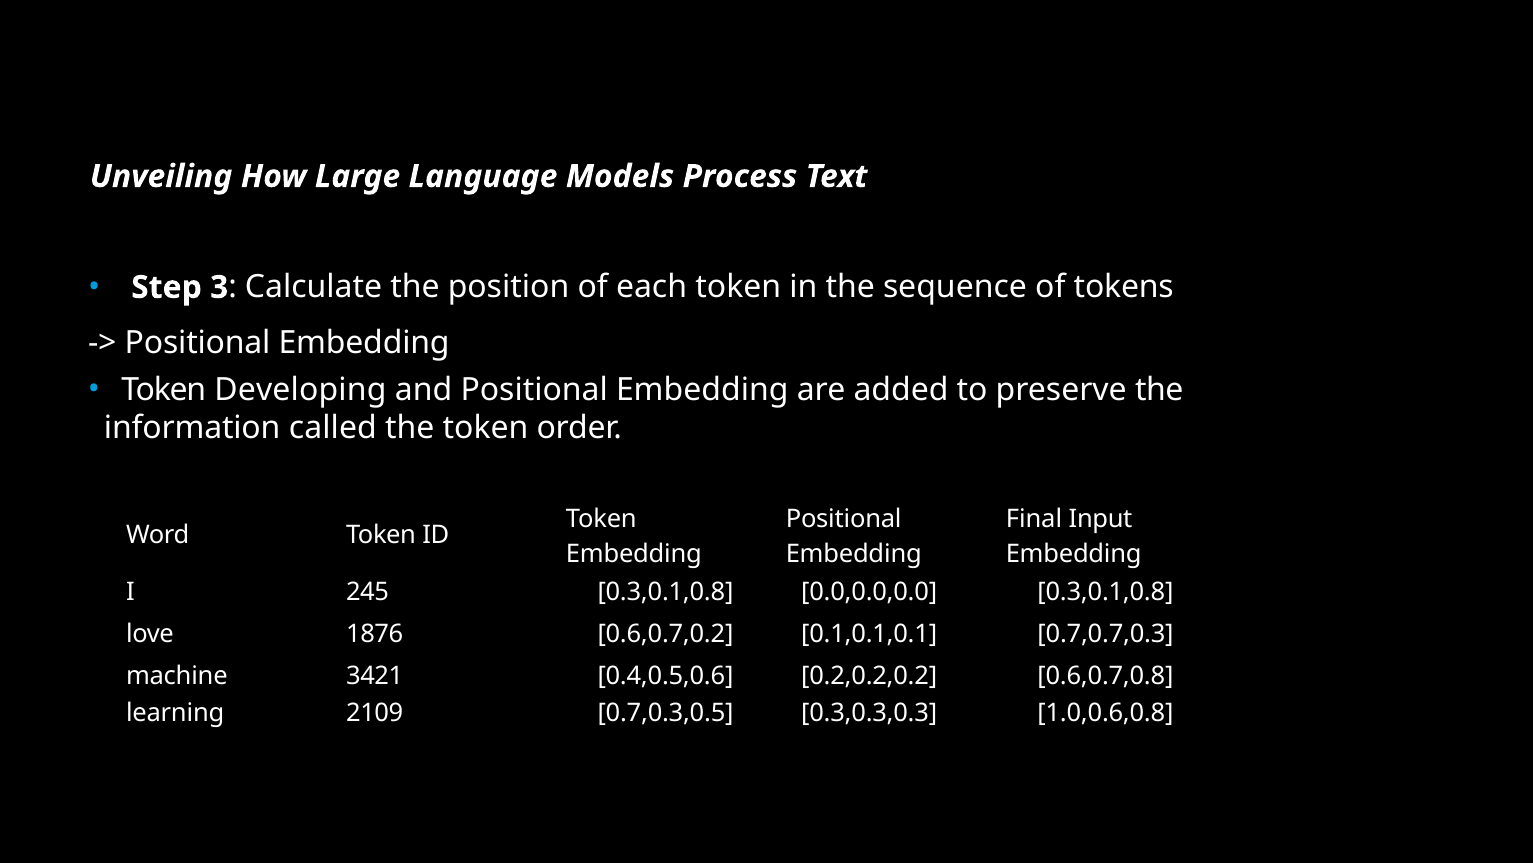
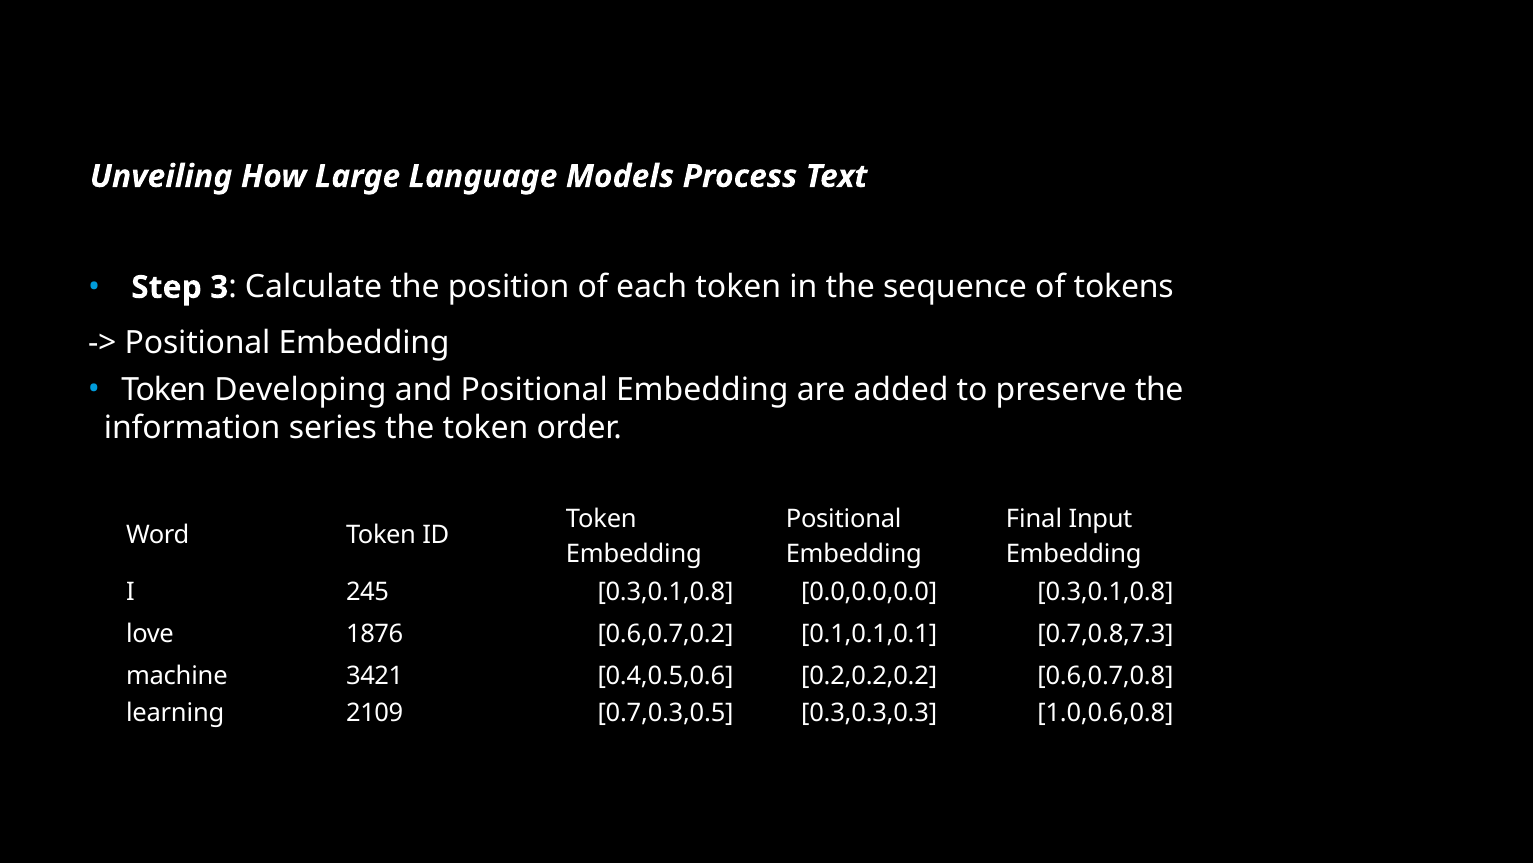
called: called -> series
0.7,0.7,0.3: 0.7,0.7,0.3 -> 0.7,0.8,7.3
